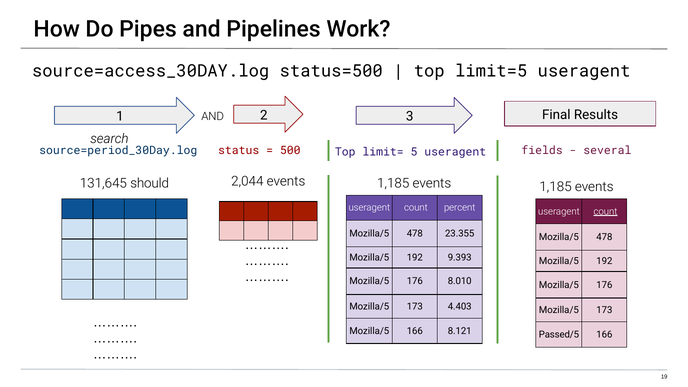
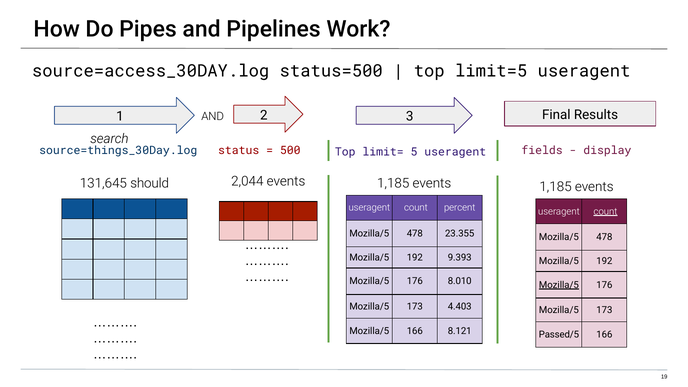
source=period_30Day.log: source=period_30Day.log -> source=things_30Day.log
several: several -> display
Mozilla/5 at (559, 285) underline: none -> present
